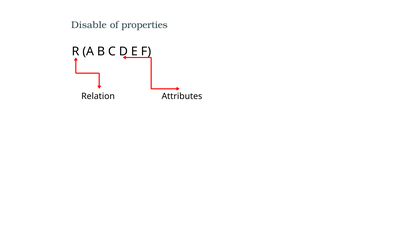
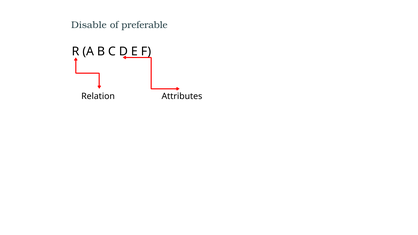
properties: properties -> preferable
